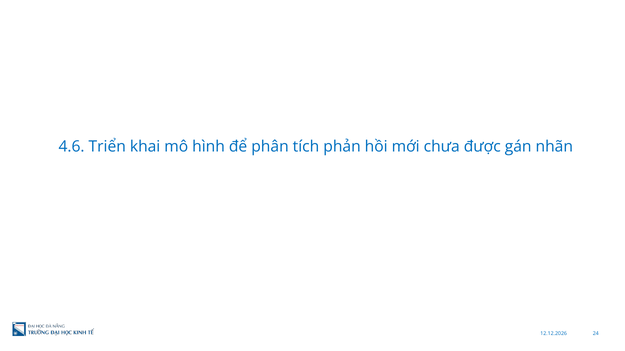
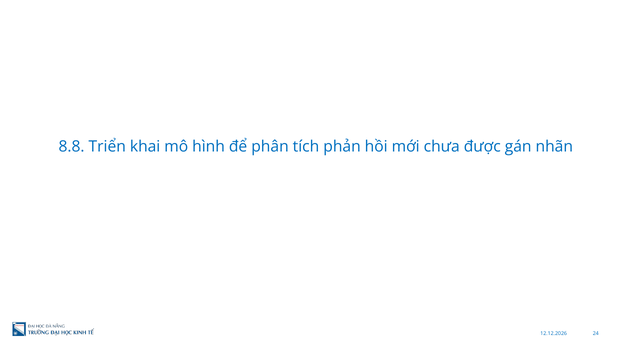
4.6: 4.6 -> 8.8
